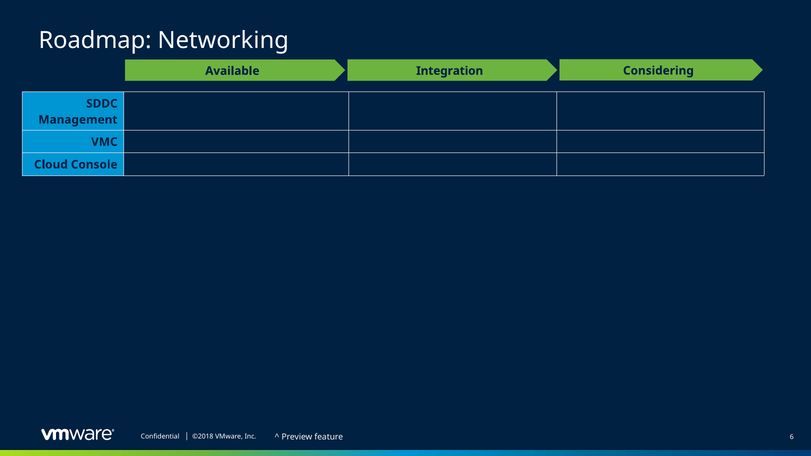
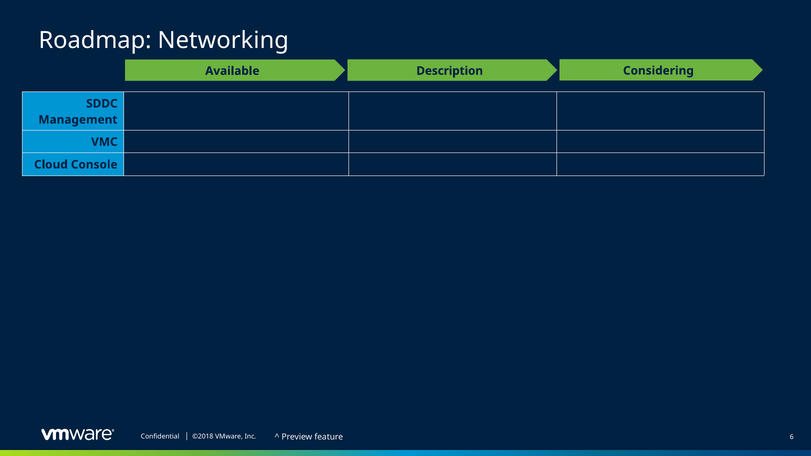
Integration: Integration -> Description
